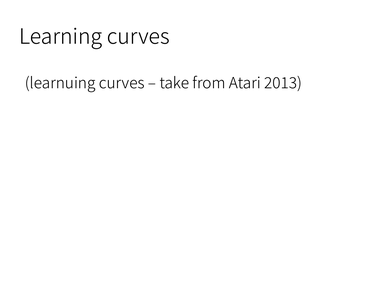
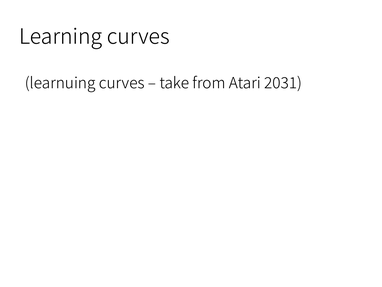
2013: 2013 -> 2031
